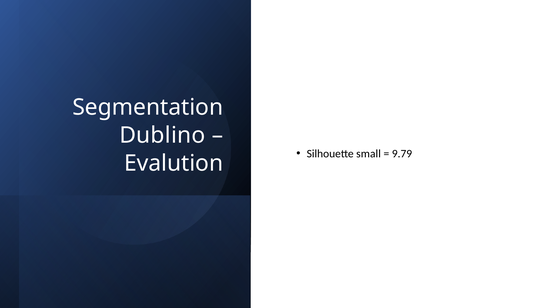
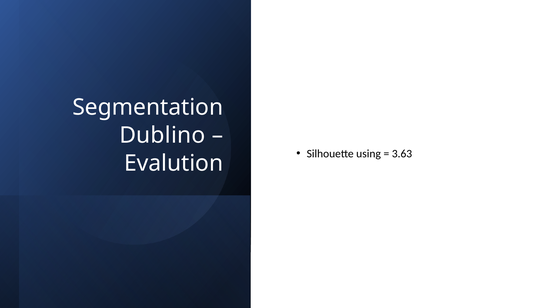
small: small -> using
9.79: 9.79 -> 3.63
